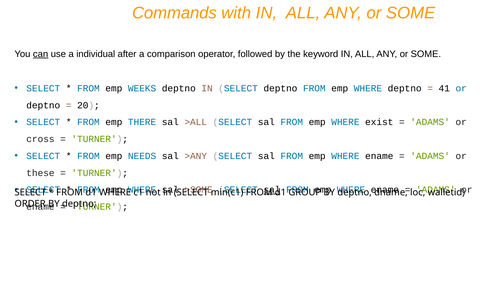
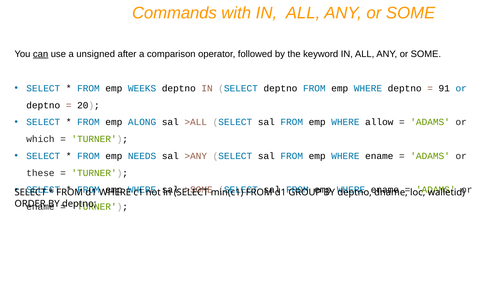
individual: individual -> unsigned
41: 41 -> 91
THERE: THERE -> ALONG
exist: exist -> allow
cross: cross -> which
sal at (272, 190) underline: present -> none
